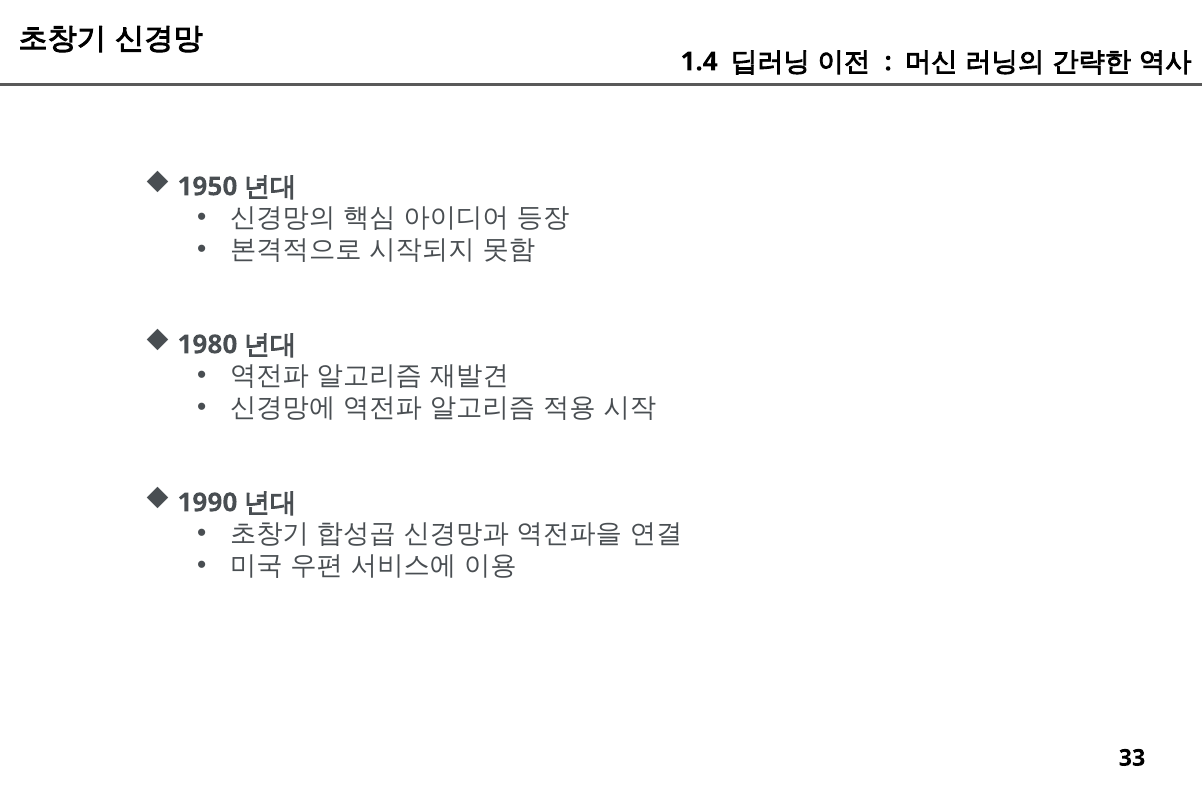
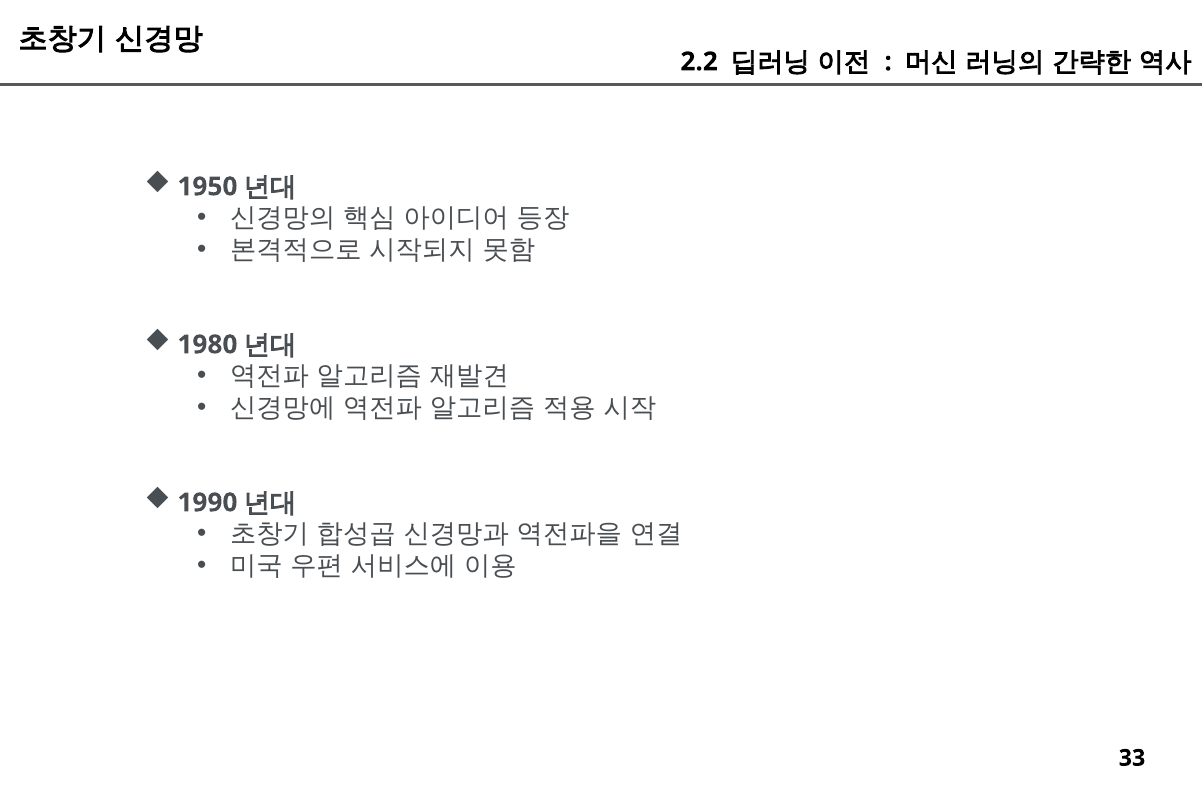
1.4: 1.4 -> 2.2
